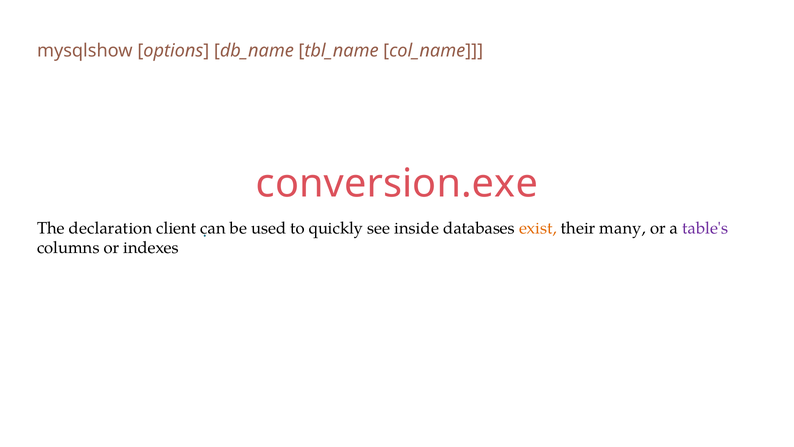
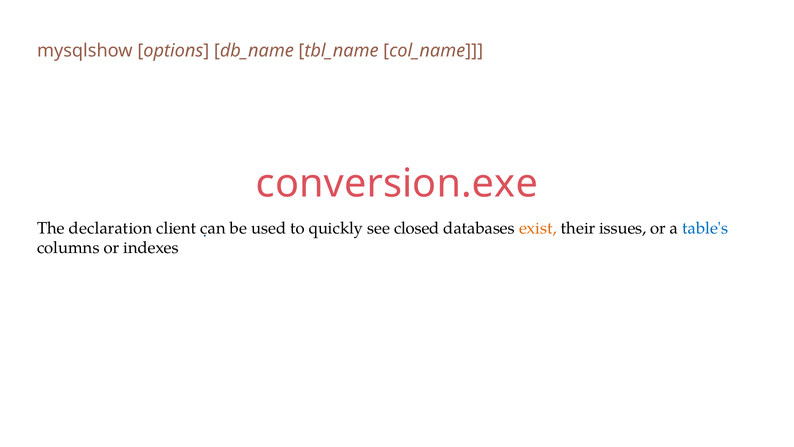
inside: inside -> closed
many: many -> issues
table's colour: purple -> blue
